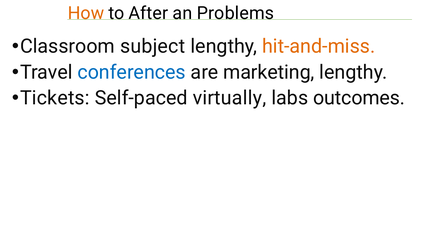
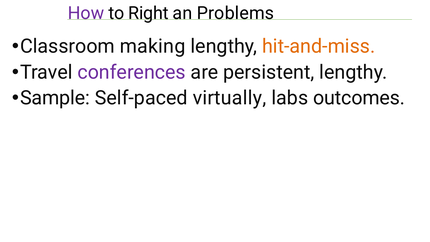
How colour: orange -> purple
After: After -> Right
subject: subject -> making
conferences colour: blue -> purple
marketing: marketing -> persistent
Tickets: Tickets -> Sample
